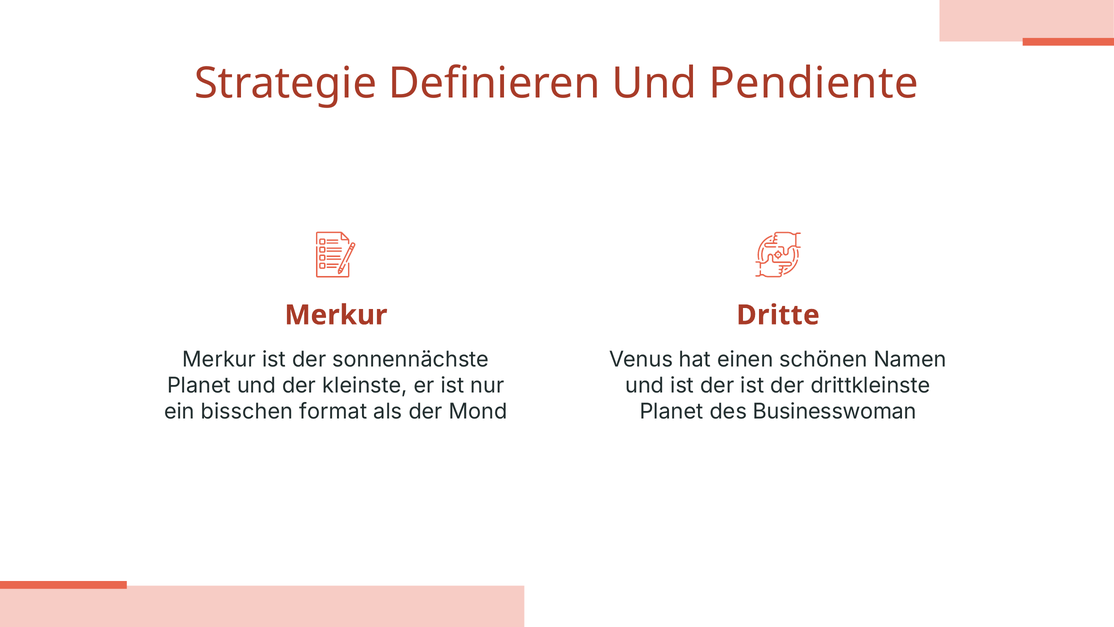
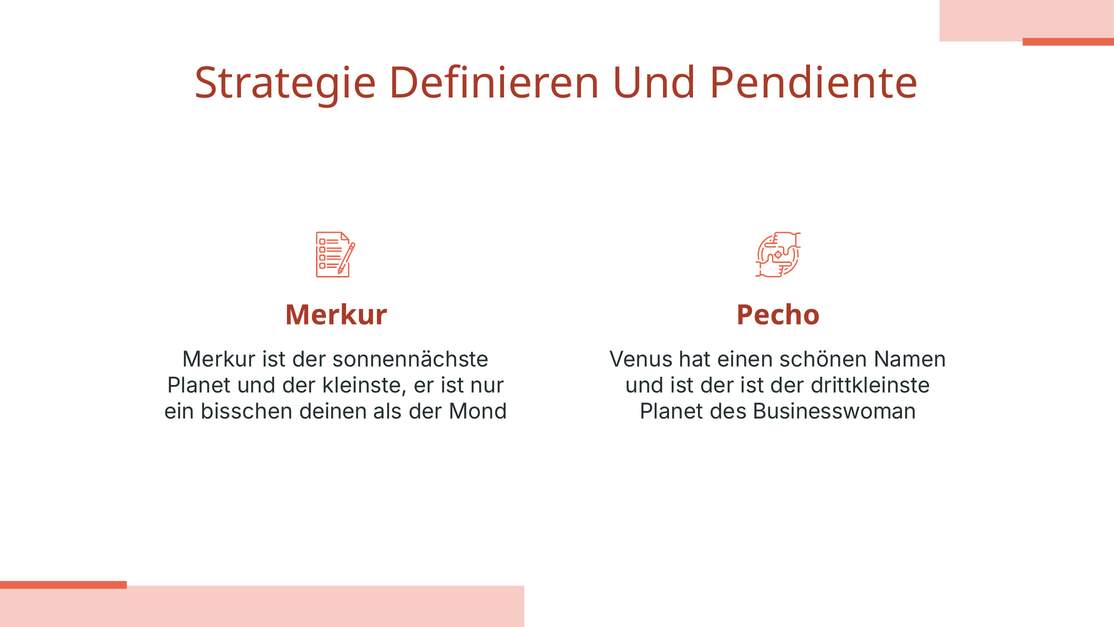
Dritte: Dritte -> Pecho
format: format -> deinen
